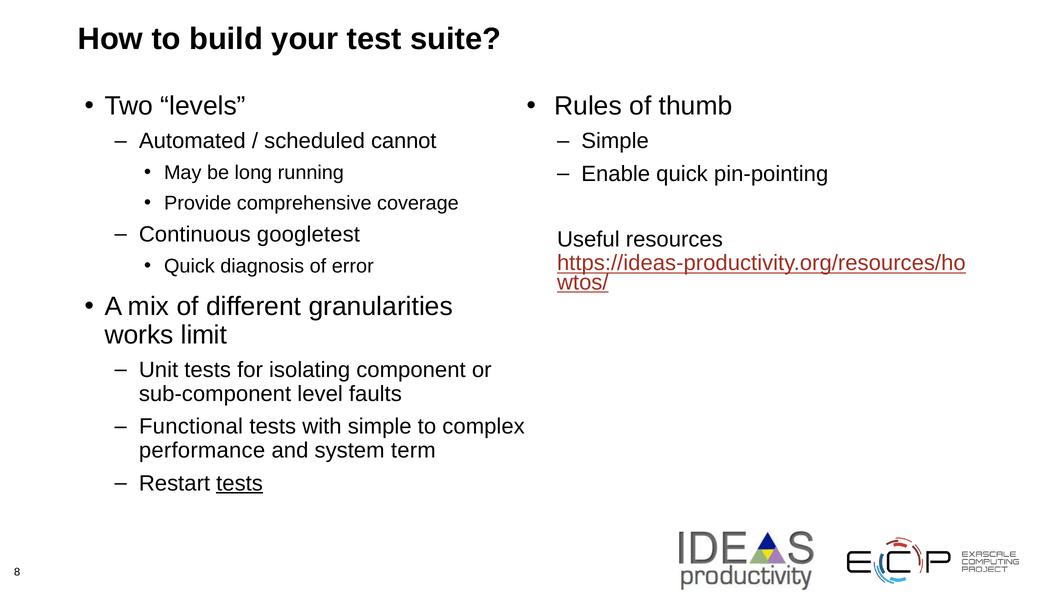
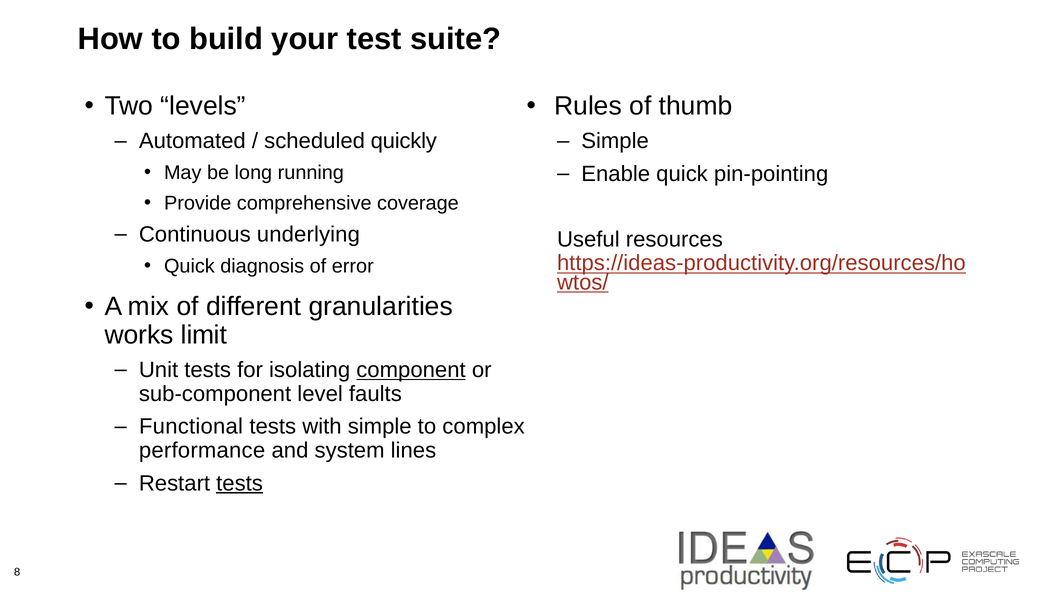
cannot: cannot -> quickly
googletest: googletest -> underlying
component underline: none -> present
term: term -> lines
